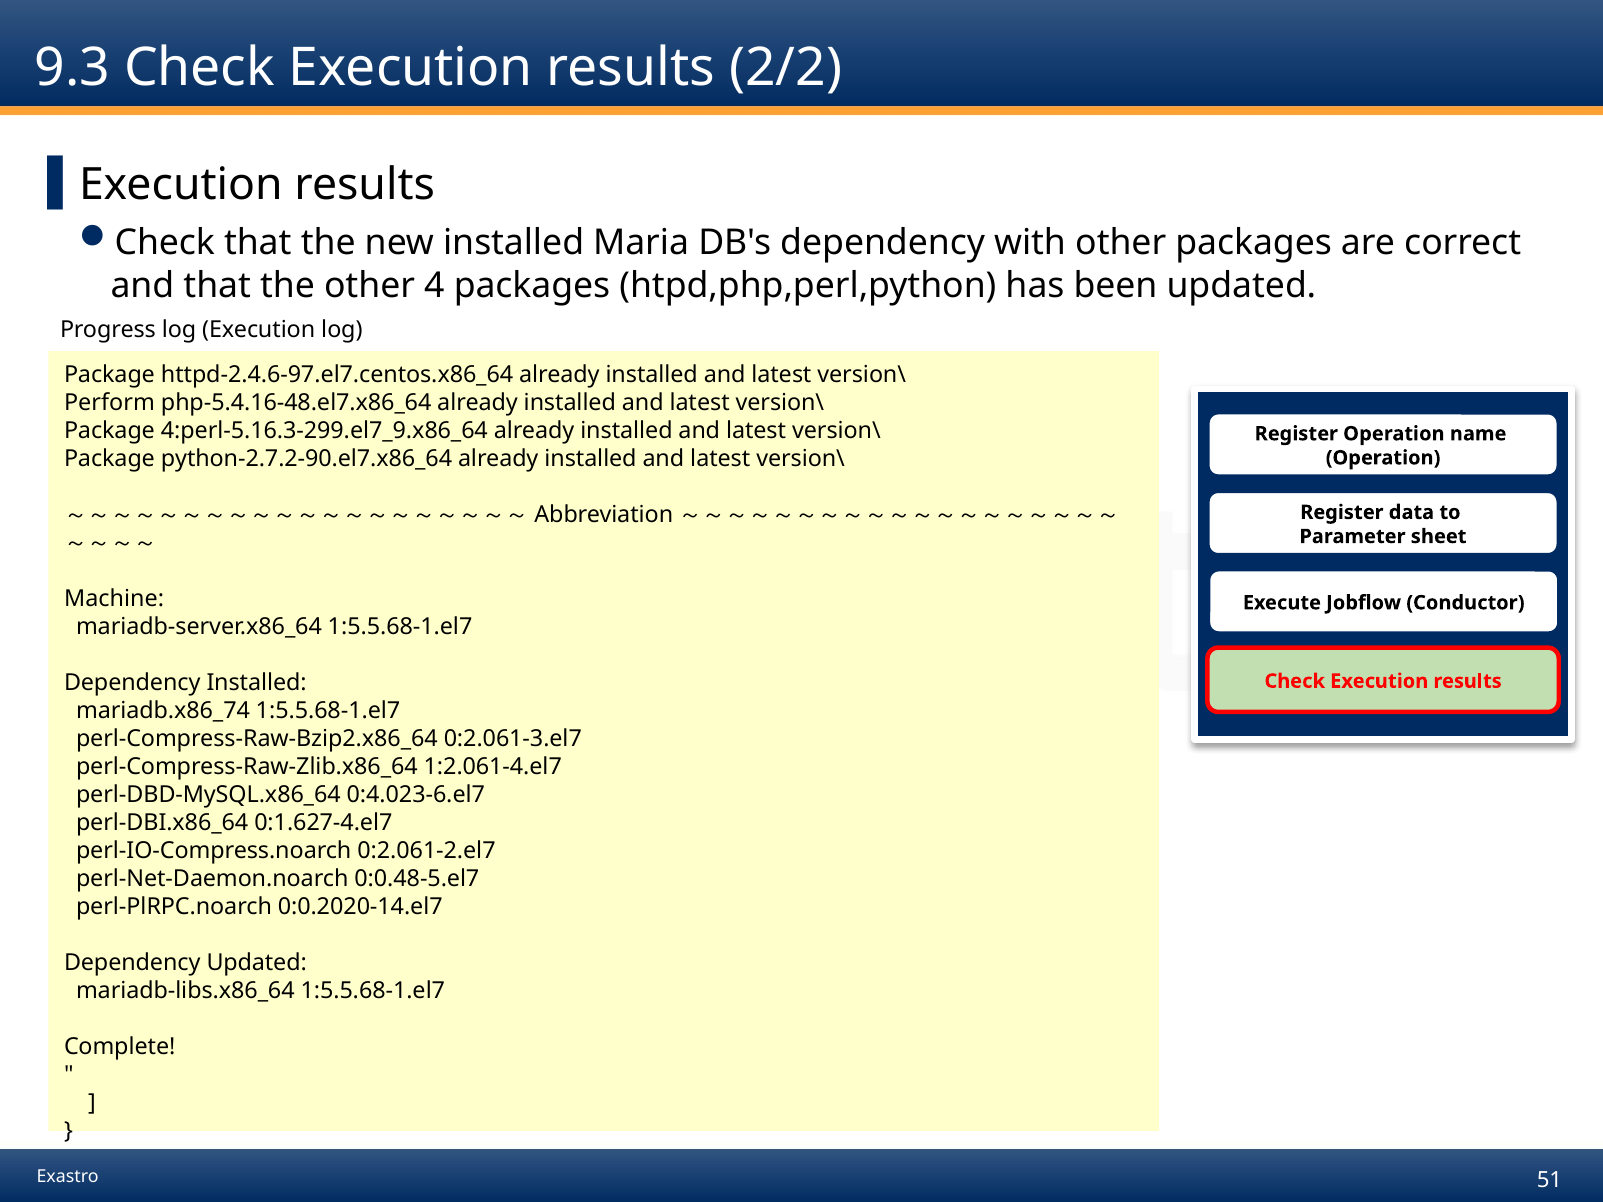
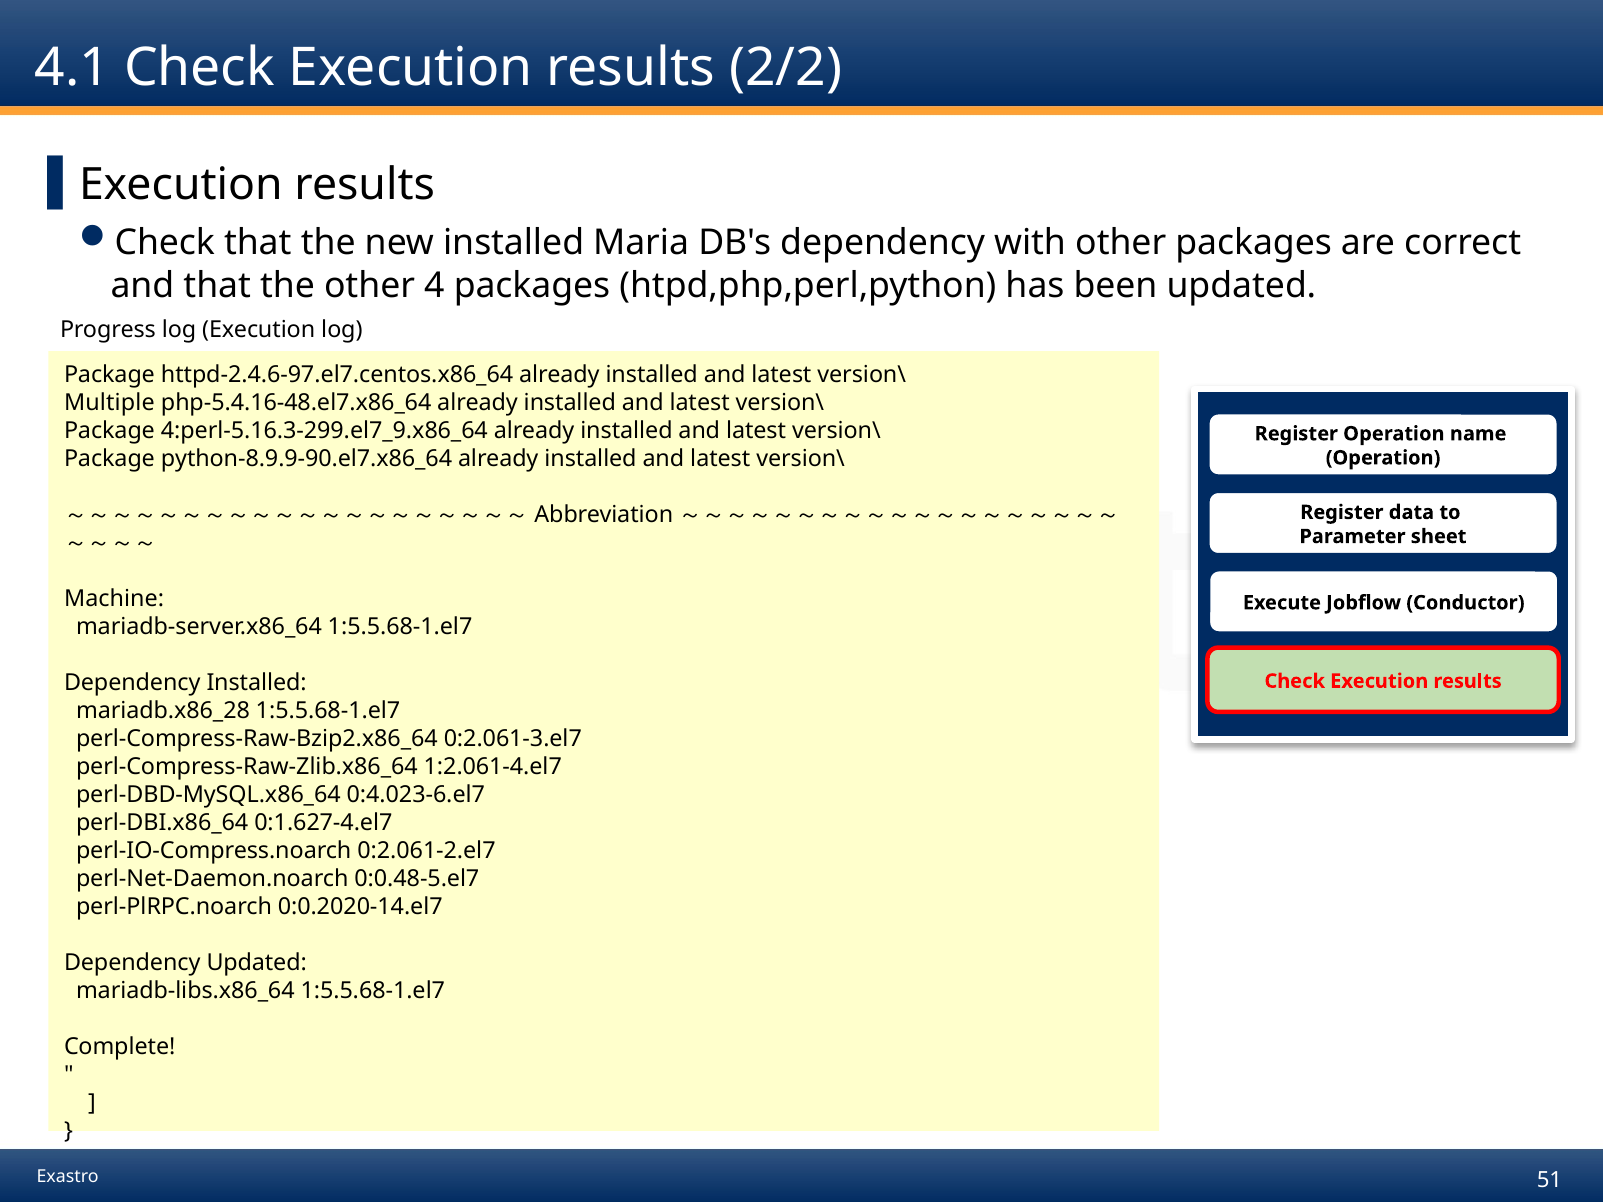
9.3: 9.3 -> 4.1
Perform: Perform -> Multiple
python-2.7.2-90.el7.x86_64: python-2.7.2-90.el7.x86_64 -> python-8.9.9-90.el7.x86_64
mariadb.x86_74: mariadb.x86_74 -> mariadb.x86_28
